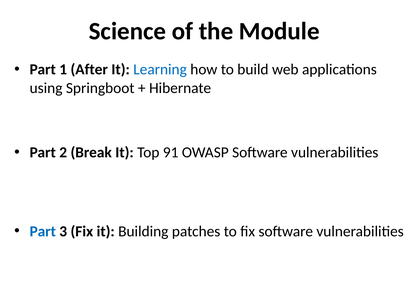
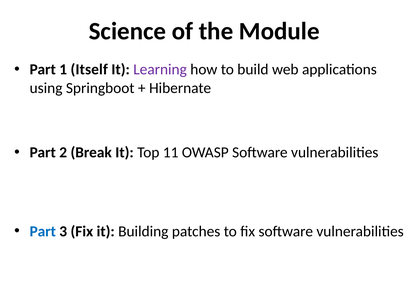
After: After -> Itself
Learning colour: blue -> purple
91: 91 -> 11
